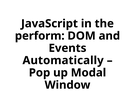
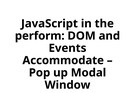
Automatically: Automatically -> Accommodate
